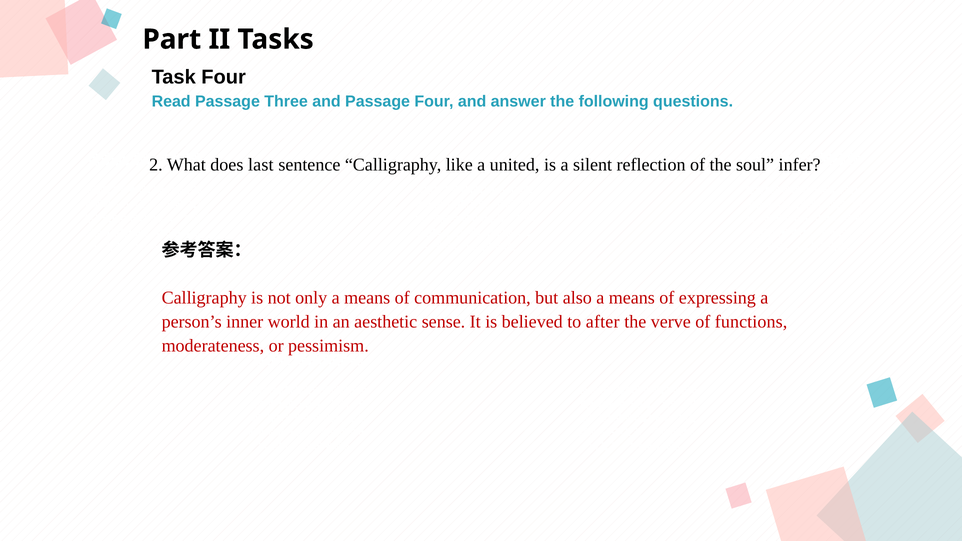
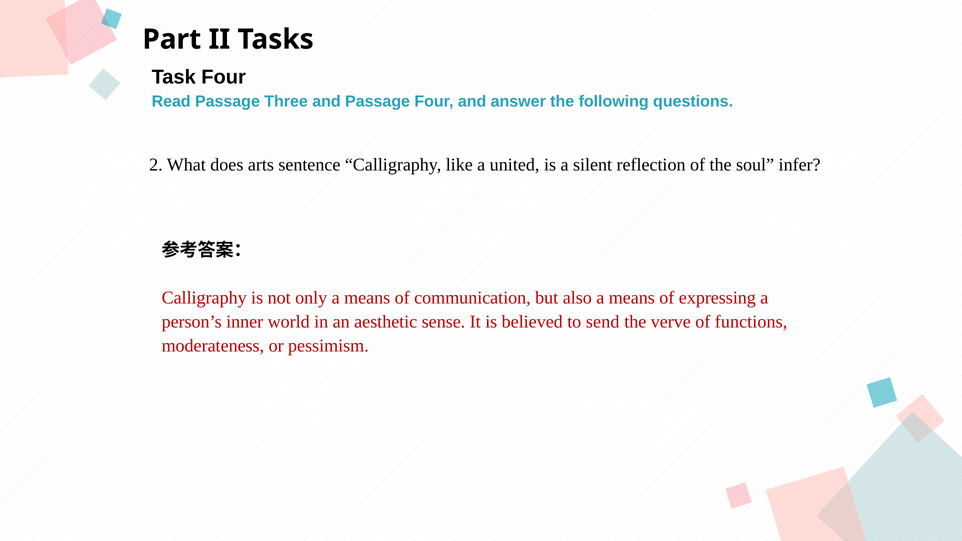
last: last -> arts
after: after -> send
